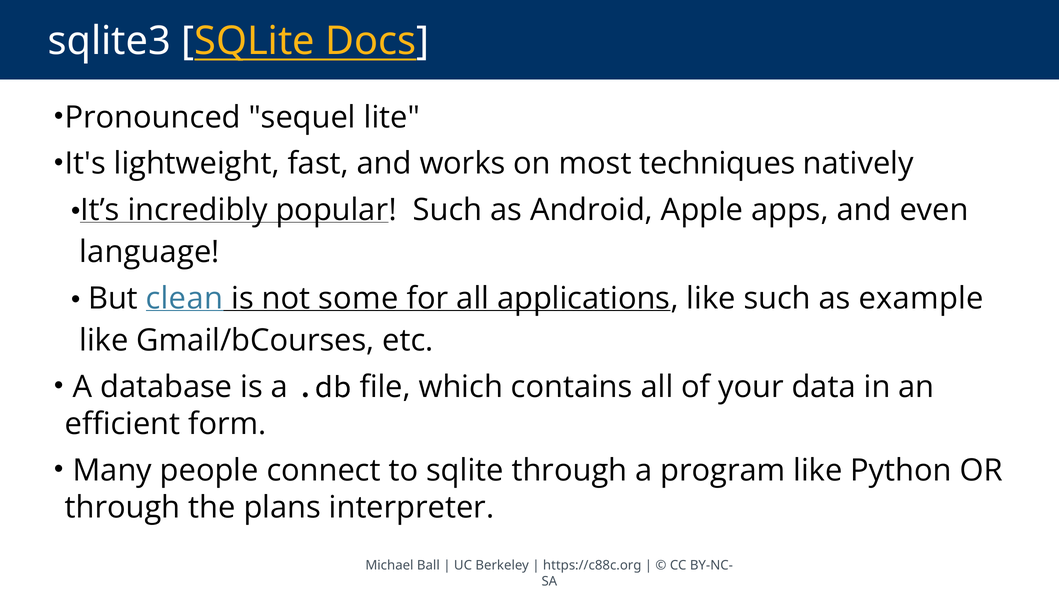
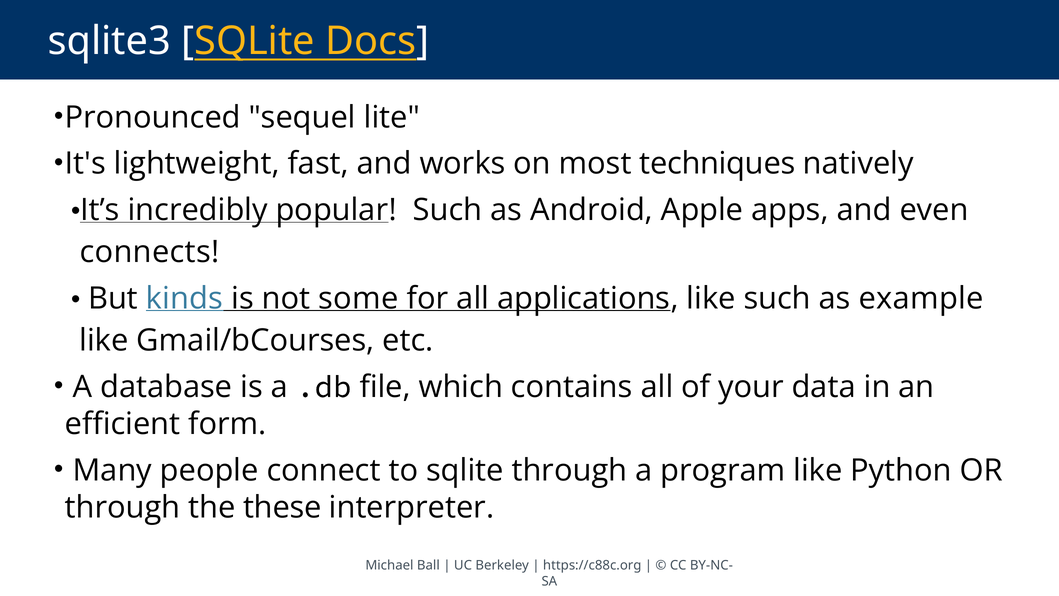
language: language -> connects
clean: clean -> kinds
plans: plans -> these
